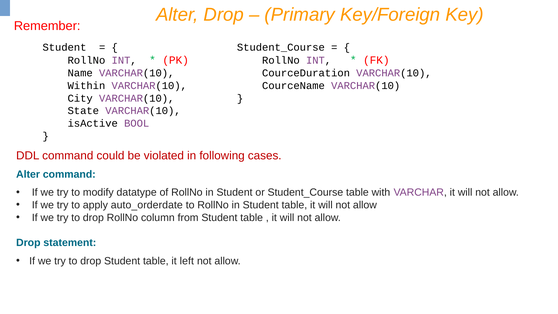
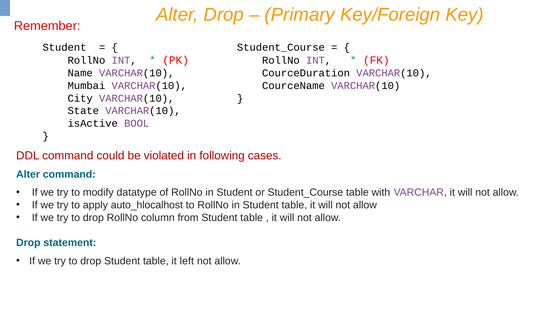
Within: Within -> Mumbai
auto_orderdate: auto_orderdate -> auto_hlocalhost
